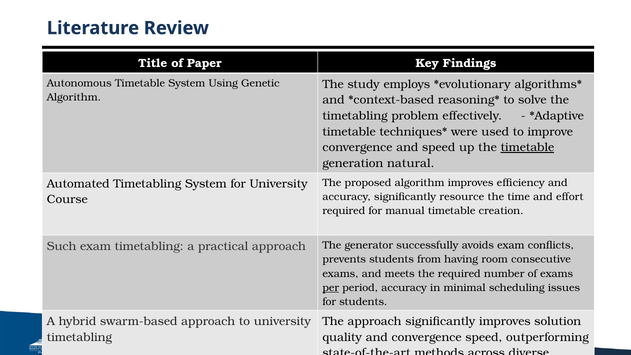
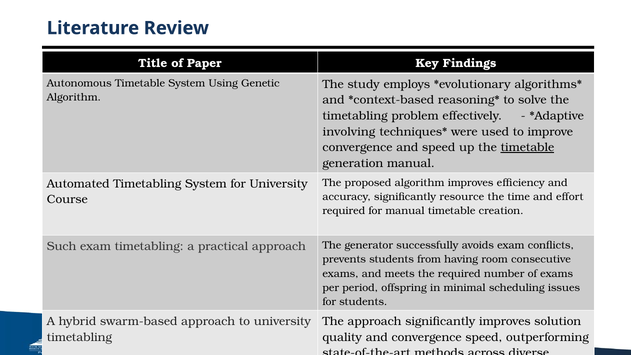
timetable at (349, 132): timetable -> involving
generation natural: natural -> manual
per underline: present -> none
period accuracy: accuracy -> offspring
